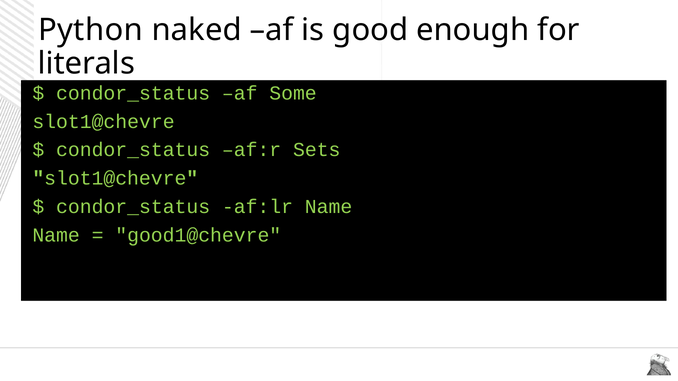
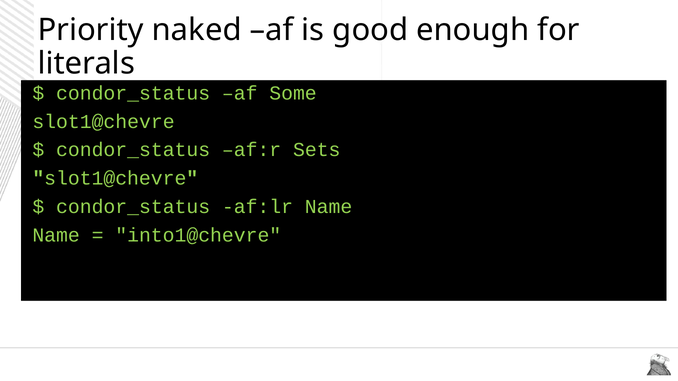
Python: Python -> Priority
good1@chevre: good1@chevre -> into1@chevre
